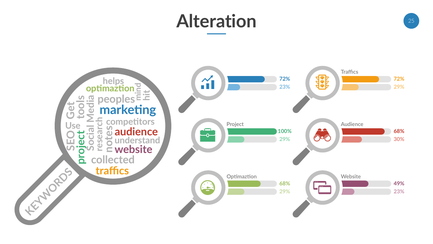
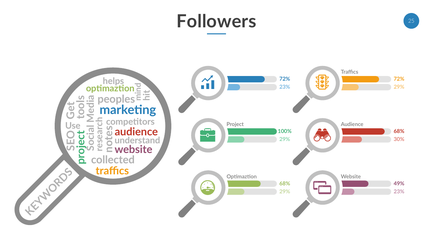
Alteration: Alteration -> Followers
